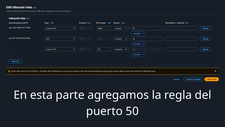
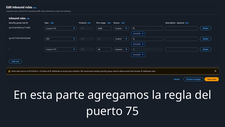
50: 50 -> 75
